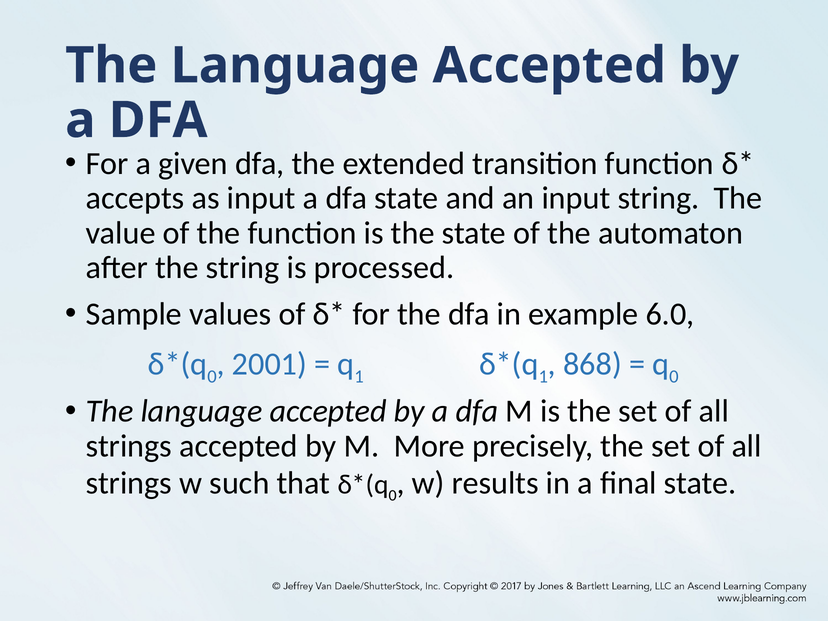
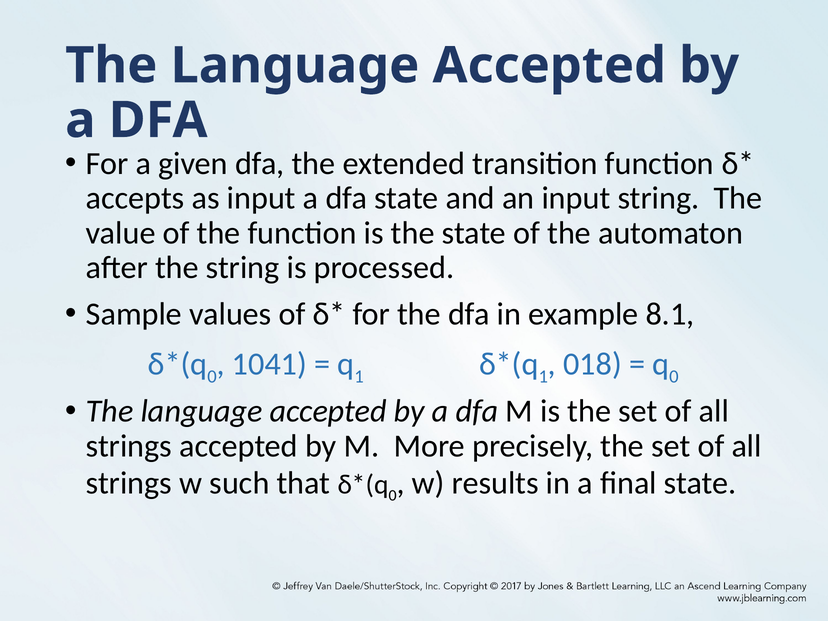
6.0: 6.0 -> 8.1
2001: 2001 -> 1041
868: 868 -> 018
